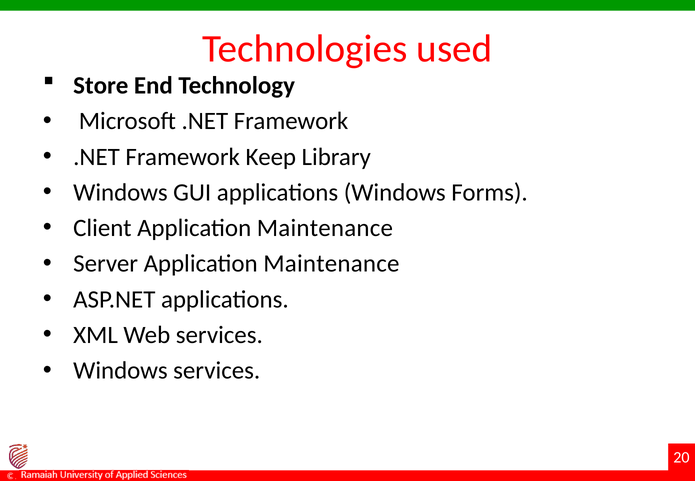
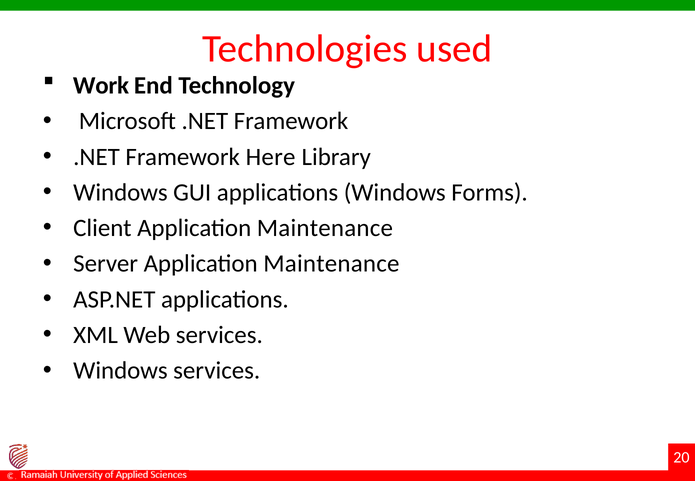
Store: Store -> Work
Keep: Keep -> Here
